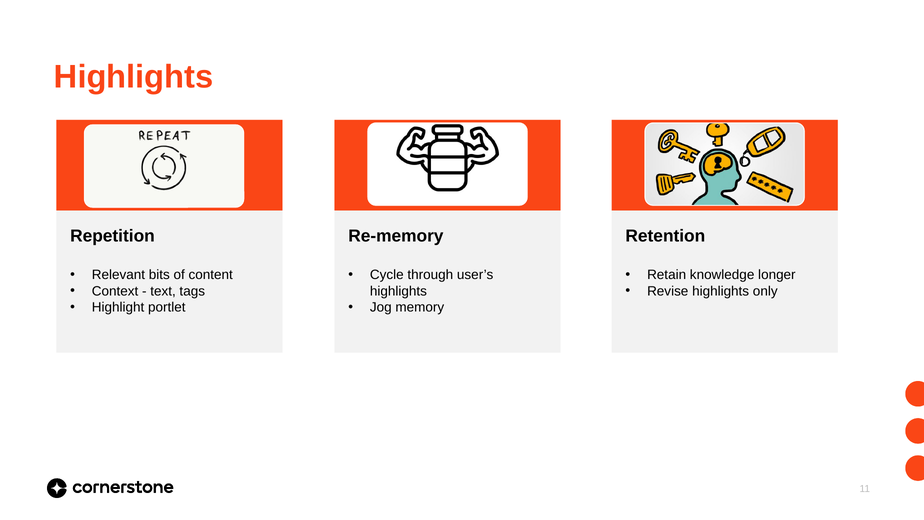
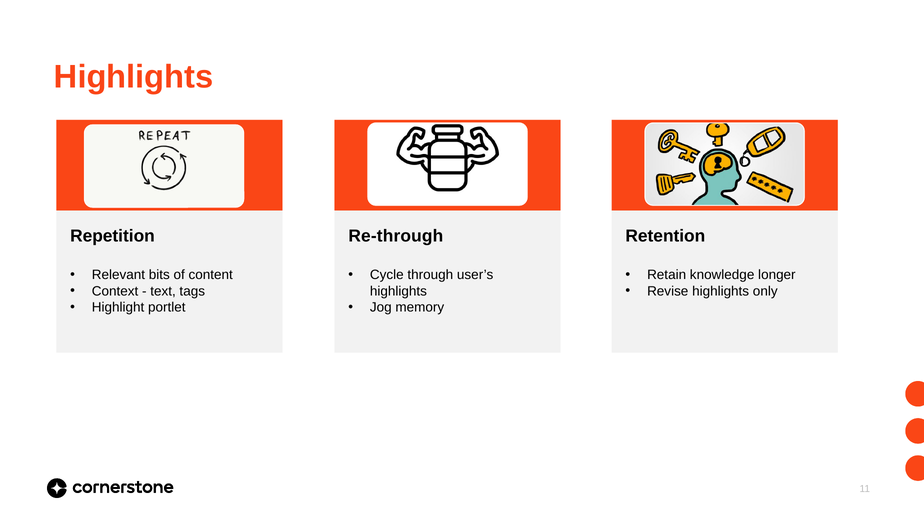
Re-memory: Re-memory -> Re-through
